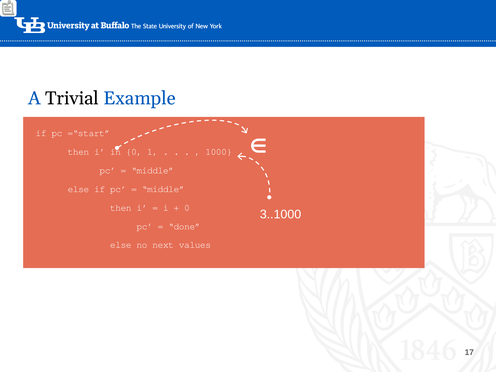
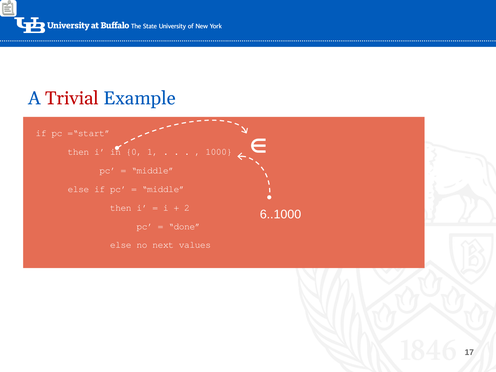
Trivial colour: black -> red
0 at (187, 208): 0 -> 2
3..1000: 3..1000 -> 6..1000
